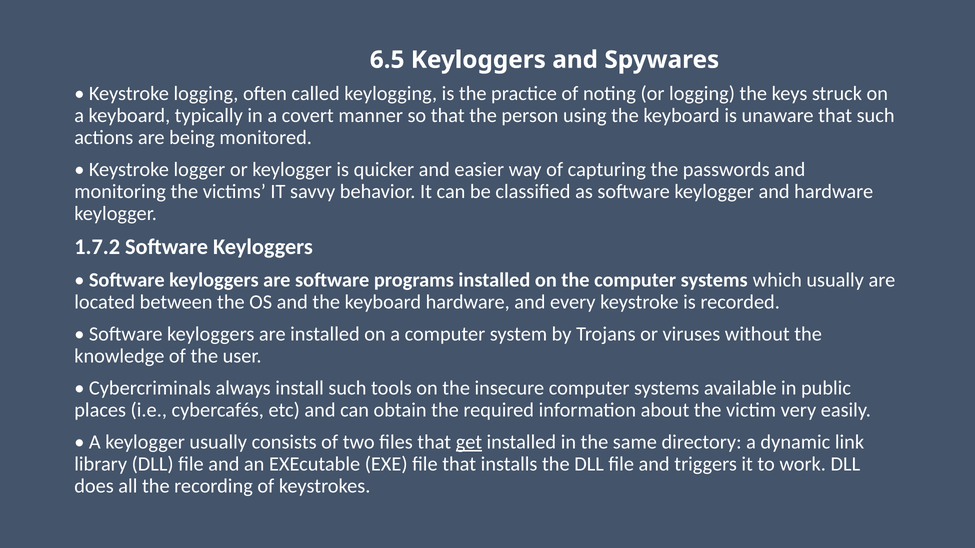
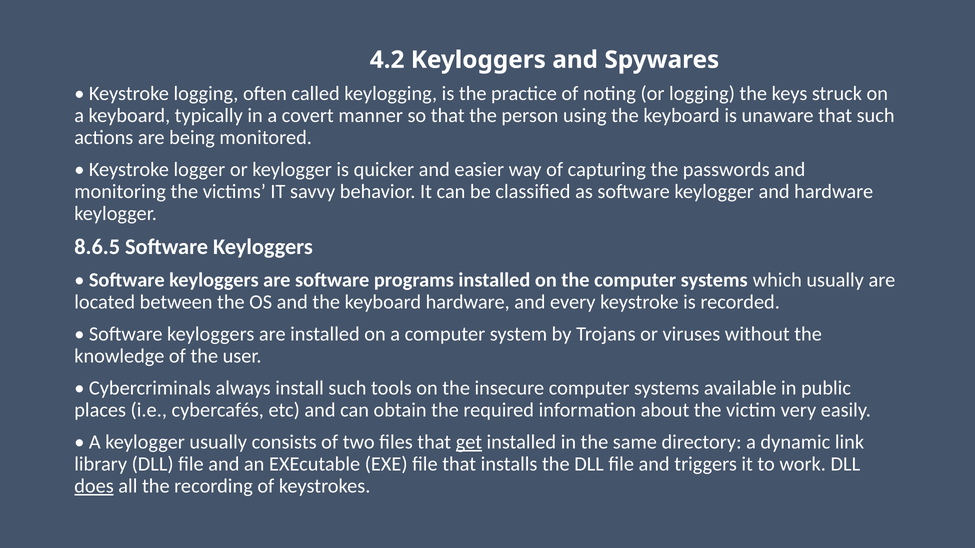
6.5: 6.5 -> 4.2
1.7.2: 1.7.2 -> 8.6.5
does underline: none -> present
